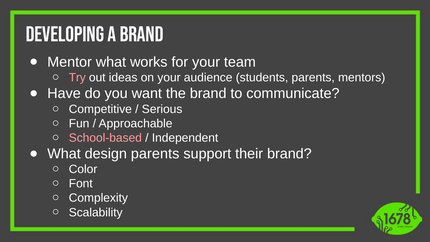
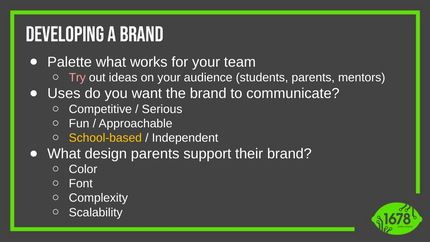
Mentor: Mentor -> Palette
Have: Have -> Uses
School-based colour: pink -> yellow
